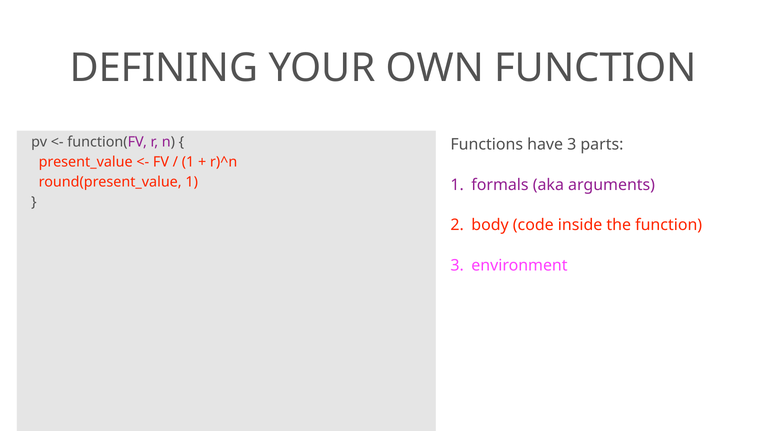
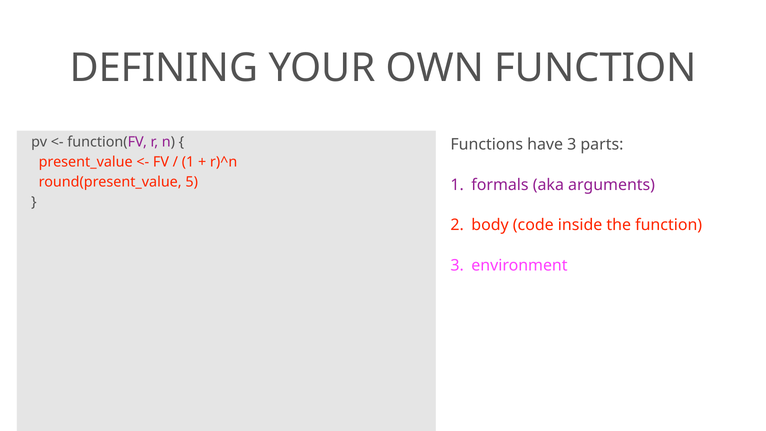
round(present_value 1: 1 -> 5
